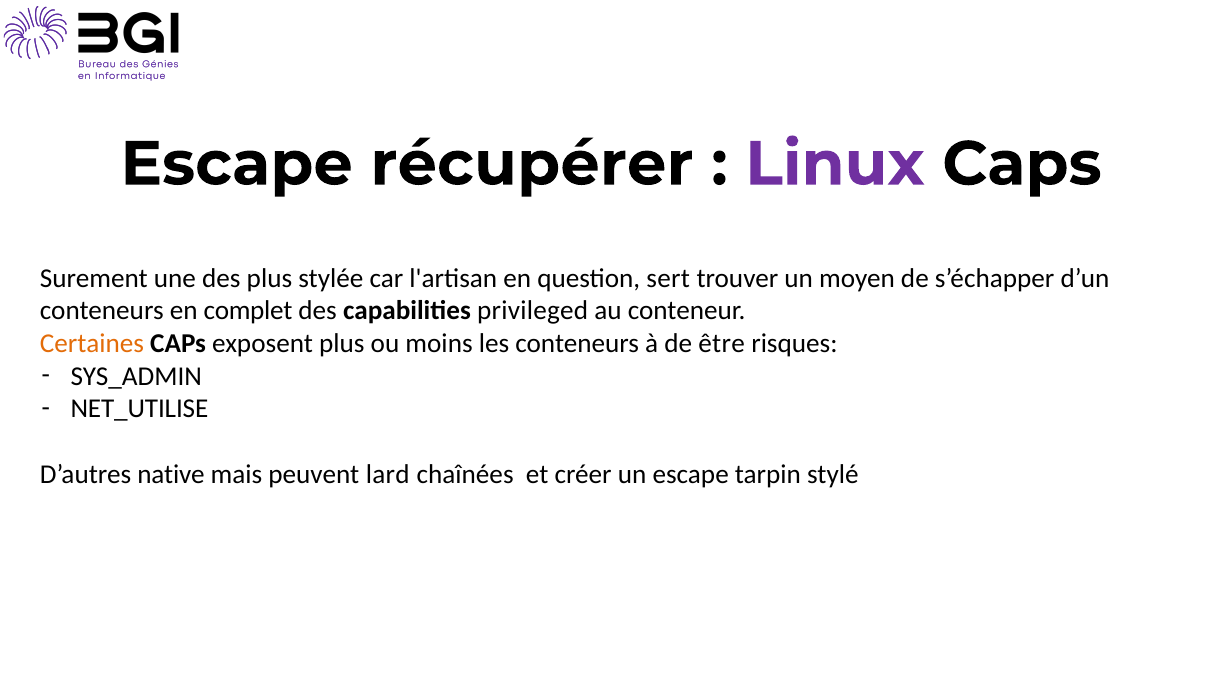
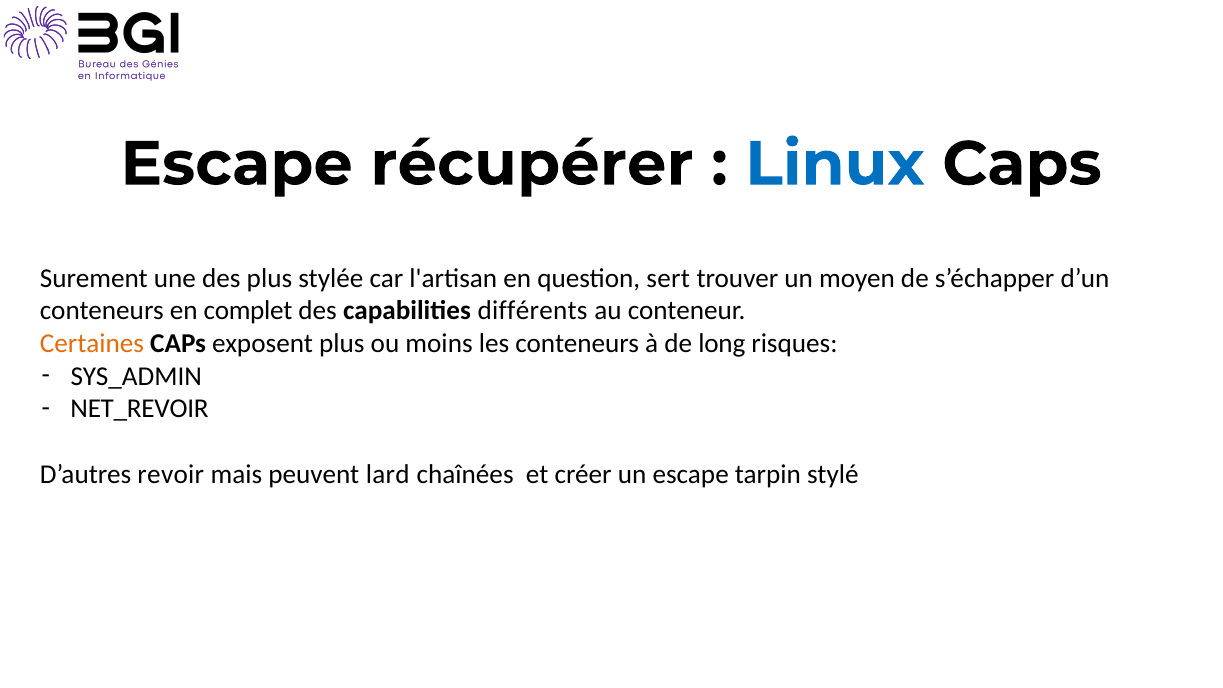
Linux colour: purple -> blue
privileged: privileged -> différents
être: être -> long
NET_UTILISE: NET_UTILISE -> NET_REVOIR
native: native -> revoir
